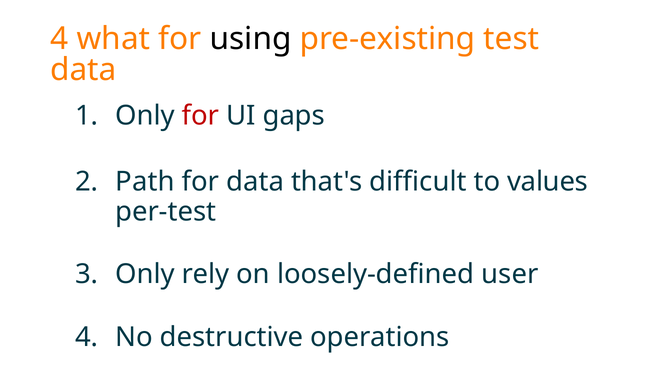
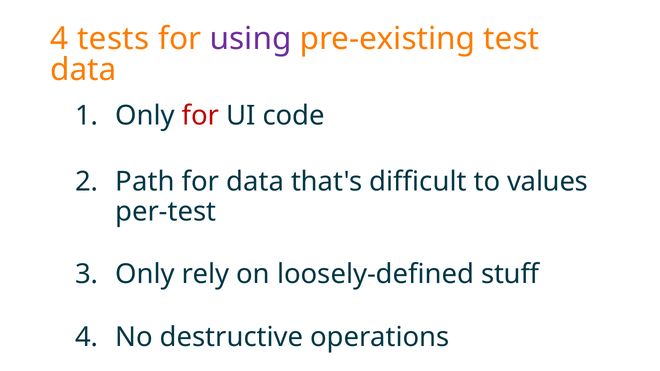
what: what -> tests
using colour: black -> purple
gaps: gaps -> code
user: user -> stuff
